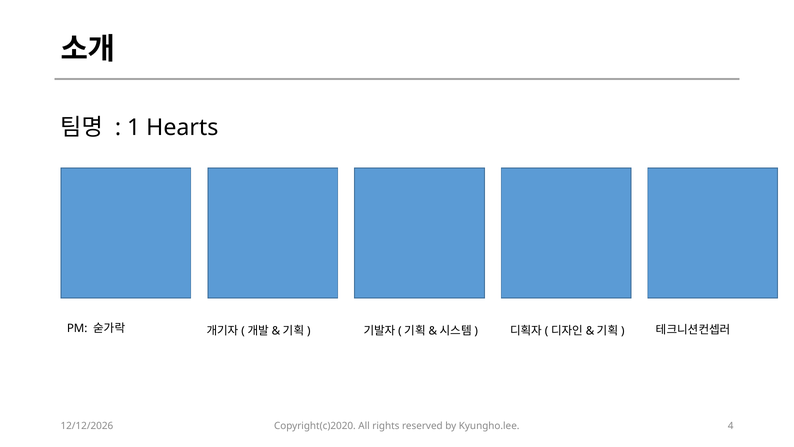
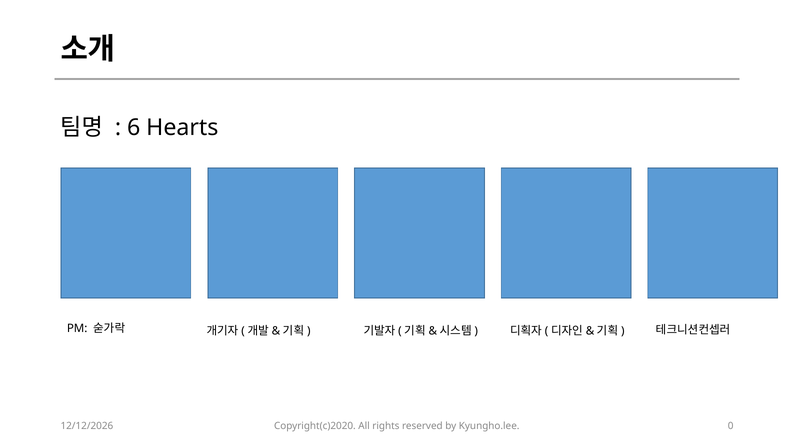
1: 1 -> 6
4: 4 -> 0
